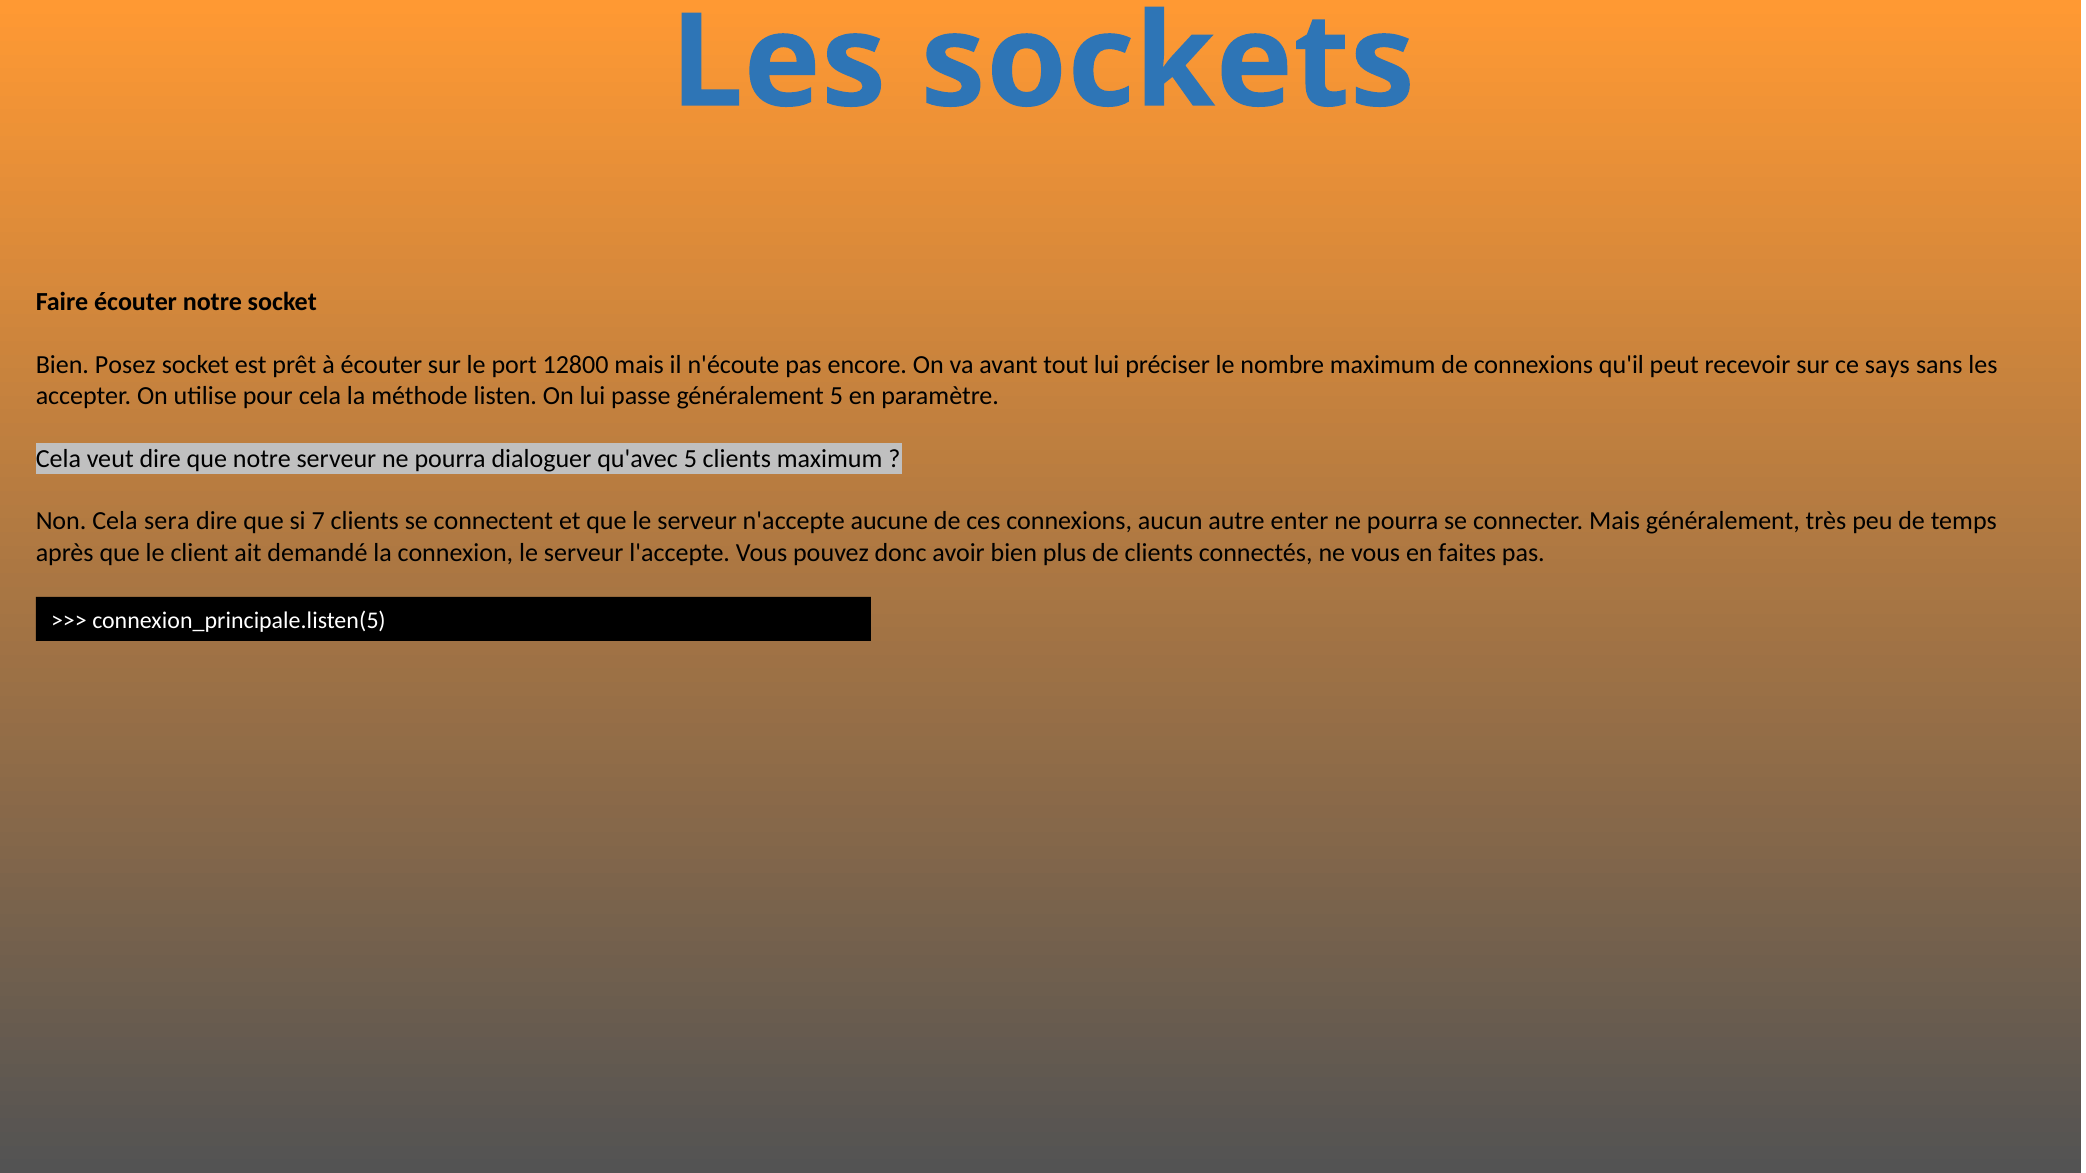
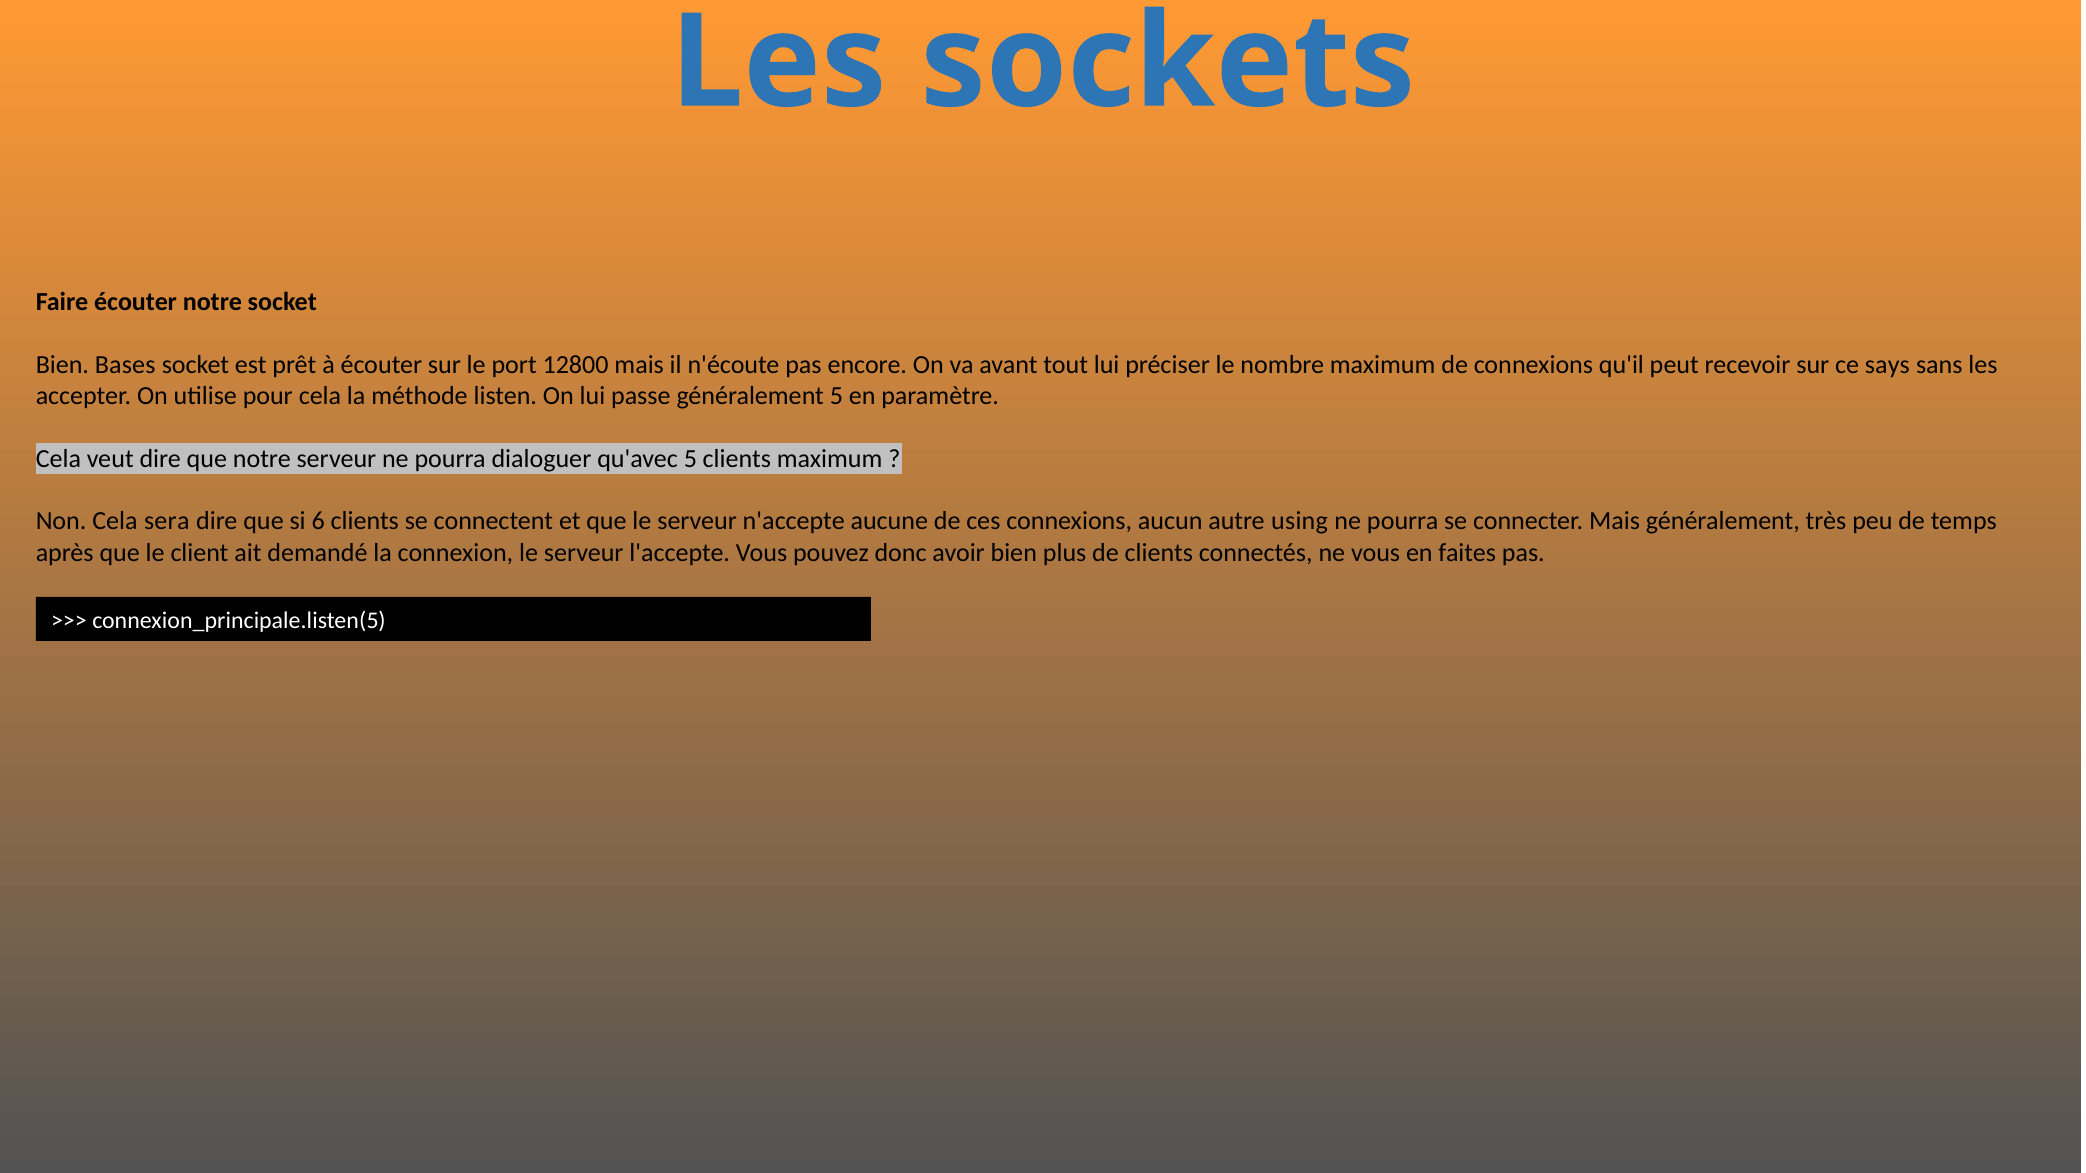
Posez: Posez -> Bases
7: 7 -> 6
enter: enter -> using
